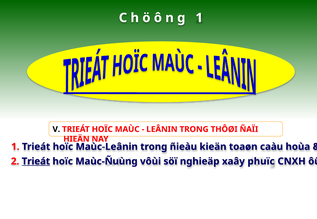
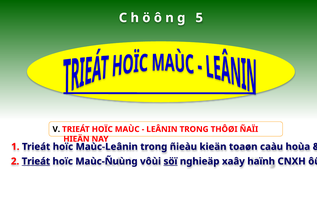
g 1: 1 -> 5
söï underline: none -> present
phuïc: phuïc -> haïnh
